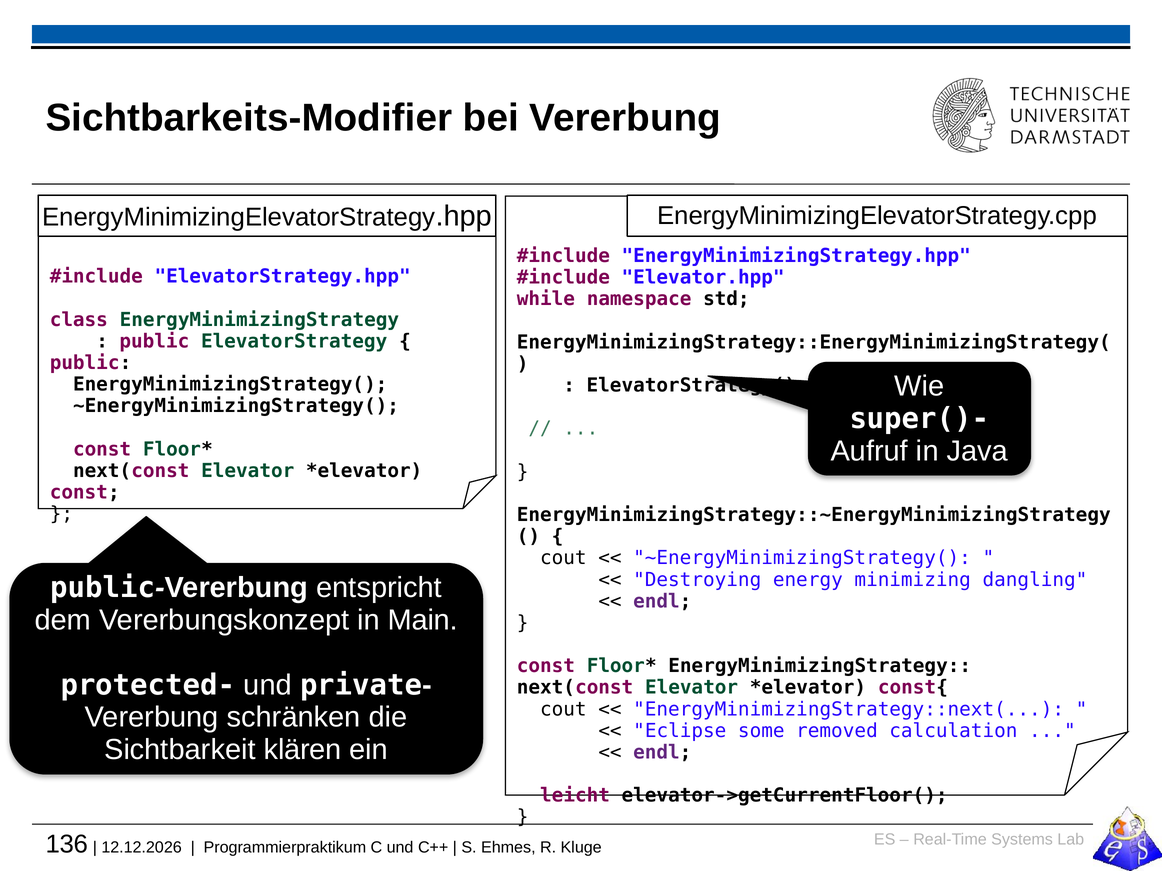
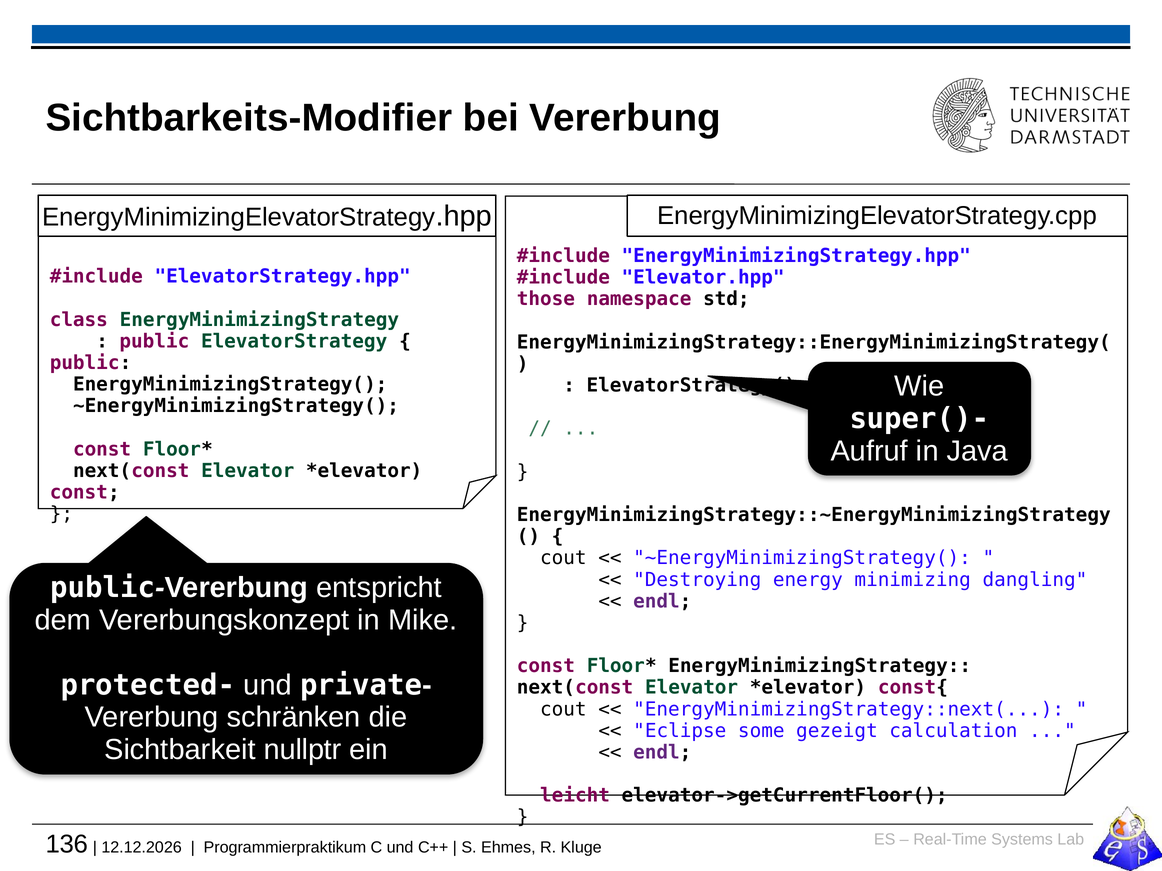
while: while -> those
Main: Main -> Mike
removed: removed -> gezeigt
klären: klären -> nullptr
